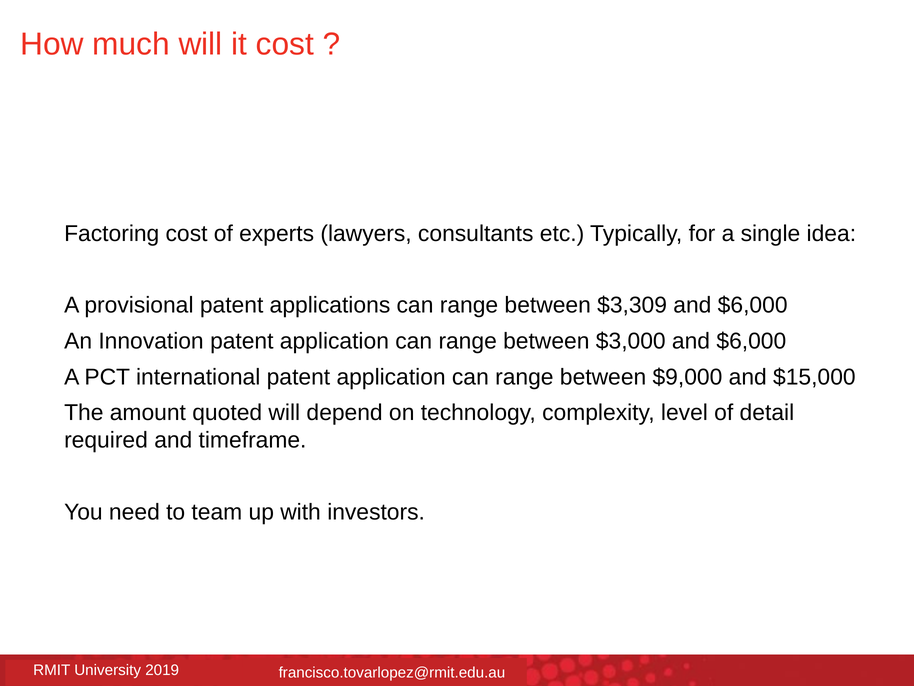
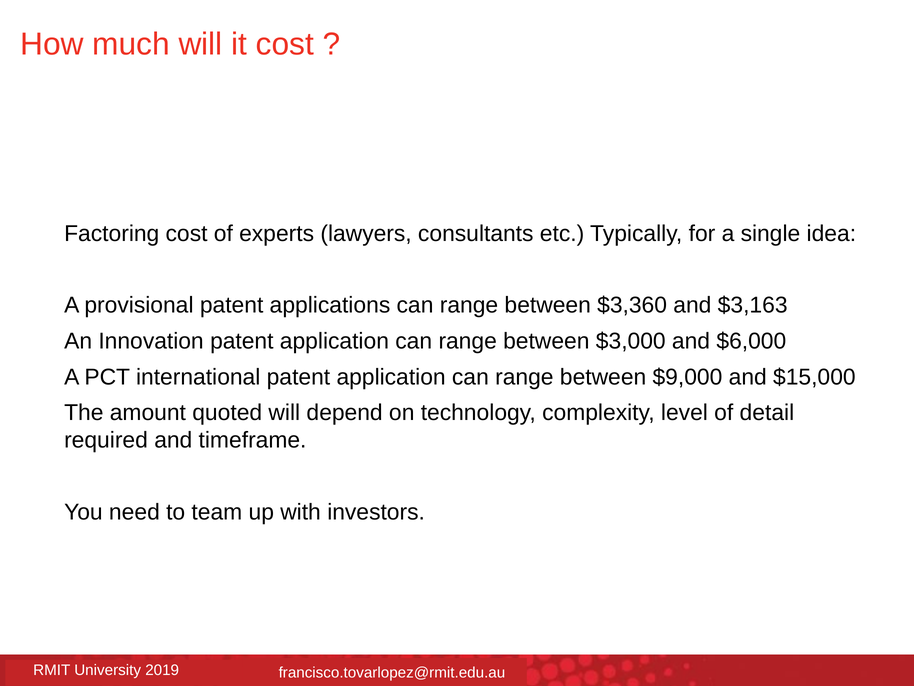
$3,309: $3,309 -> $3,360
$6,000 at (753, 305): $6,000 -> $3,163
